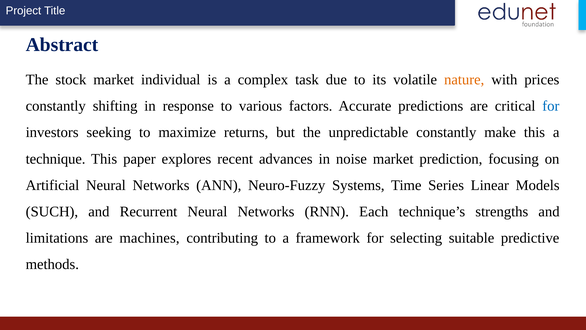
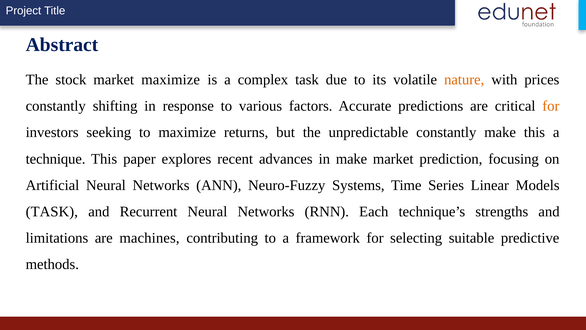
market individual: individual -> maximize
for at (551, 106) colour: blue -> orange
in noise: noise -> make
SUCH at (52, 211): SUCH -> TASK
